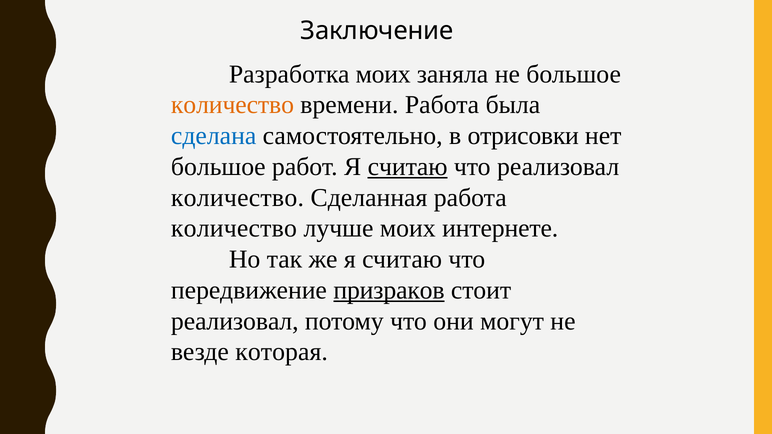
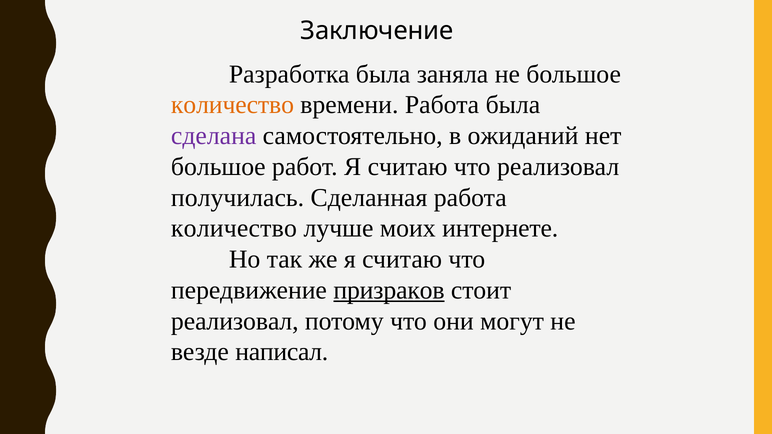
Разработка моих: моих -> была
сделана colour: blue -> purple
отрисовки: отрисовки -> ожиданий
считаю at (408, 167) underline: present -> none
количество at (237, 198): количество -> получилась
которая: которая -> написал
